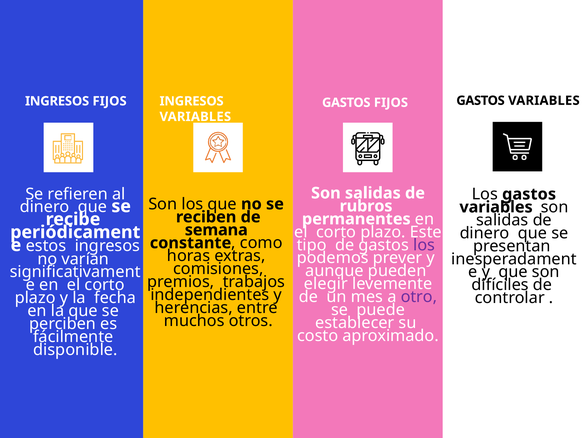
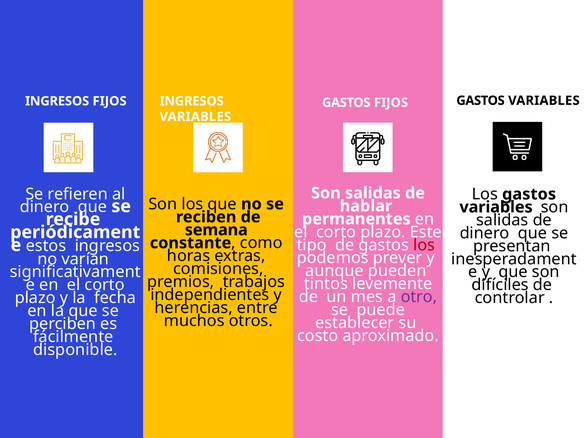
rubros: rubros -> hablar
los at (424, 245) colour: purple -> red
elegir: elegir -> tintos
